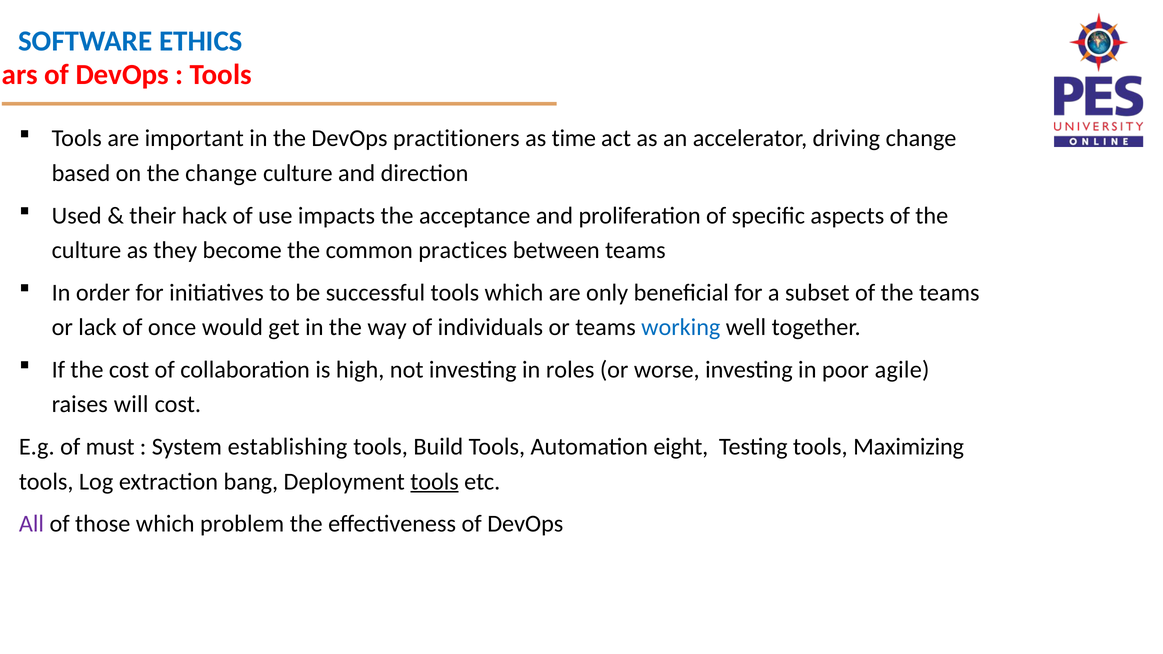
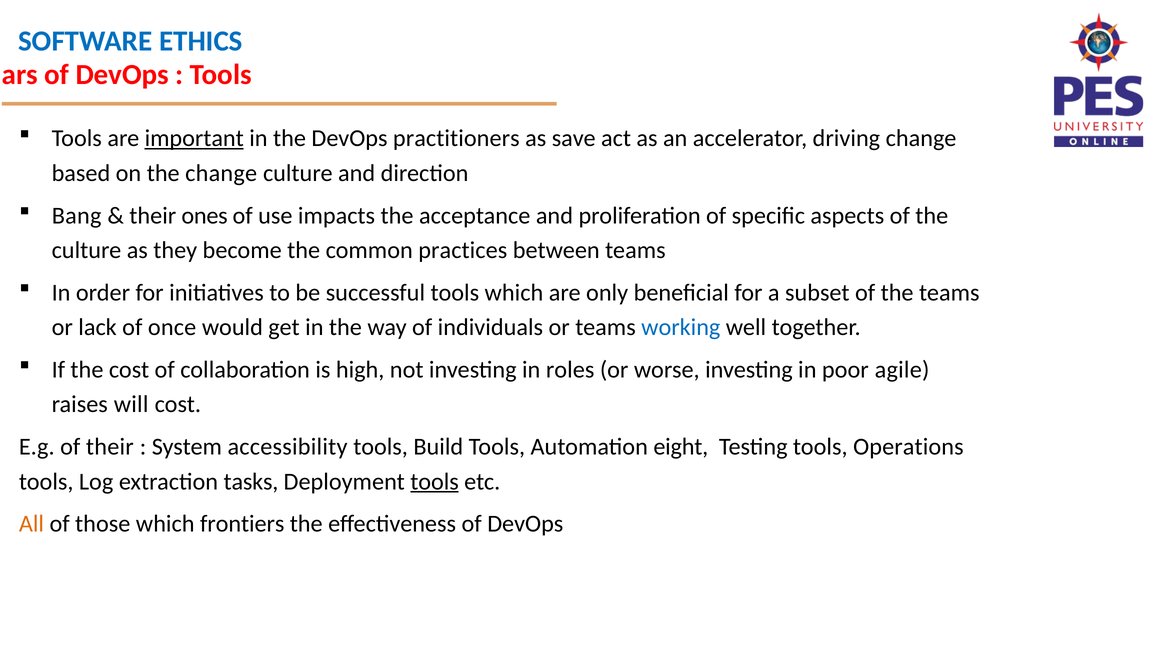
important underline: none -> present
time: time -> save
Used: Used -> Bang
hack: hack -> ones
of must: must -> their
establishing: establishing -> accessibility
Maximizing: Maximizing -> Operations
bang: bang -> tasks
All colour: purple -> orange
problem: problem -> frontiers
